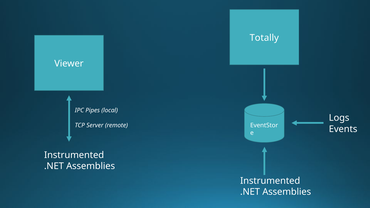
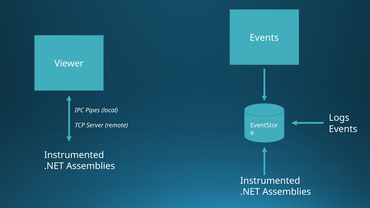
Totally at (264, 38): Totally -> Events
